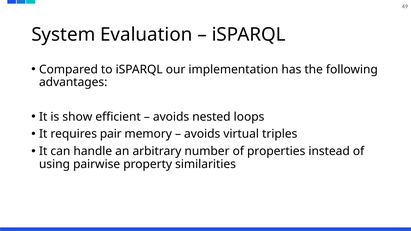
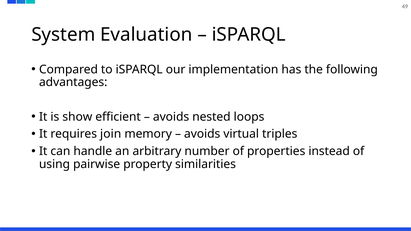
pair: pair -> join
